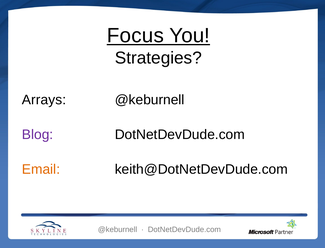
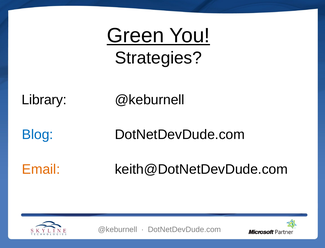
Focus: Focus -> Green
Arrays: Arrays -> Library
Blog colour: purple -> blue
